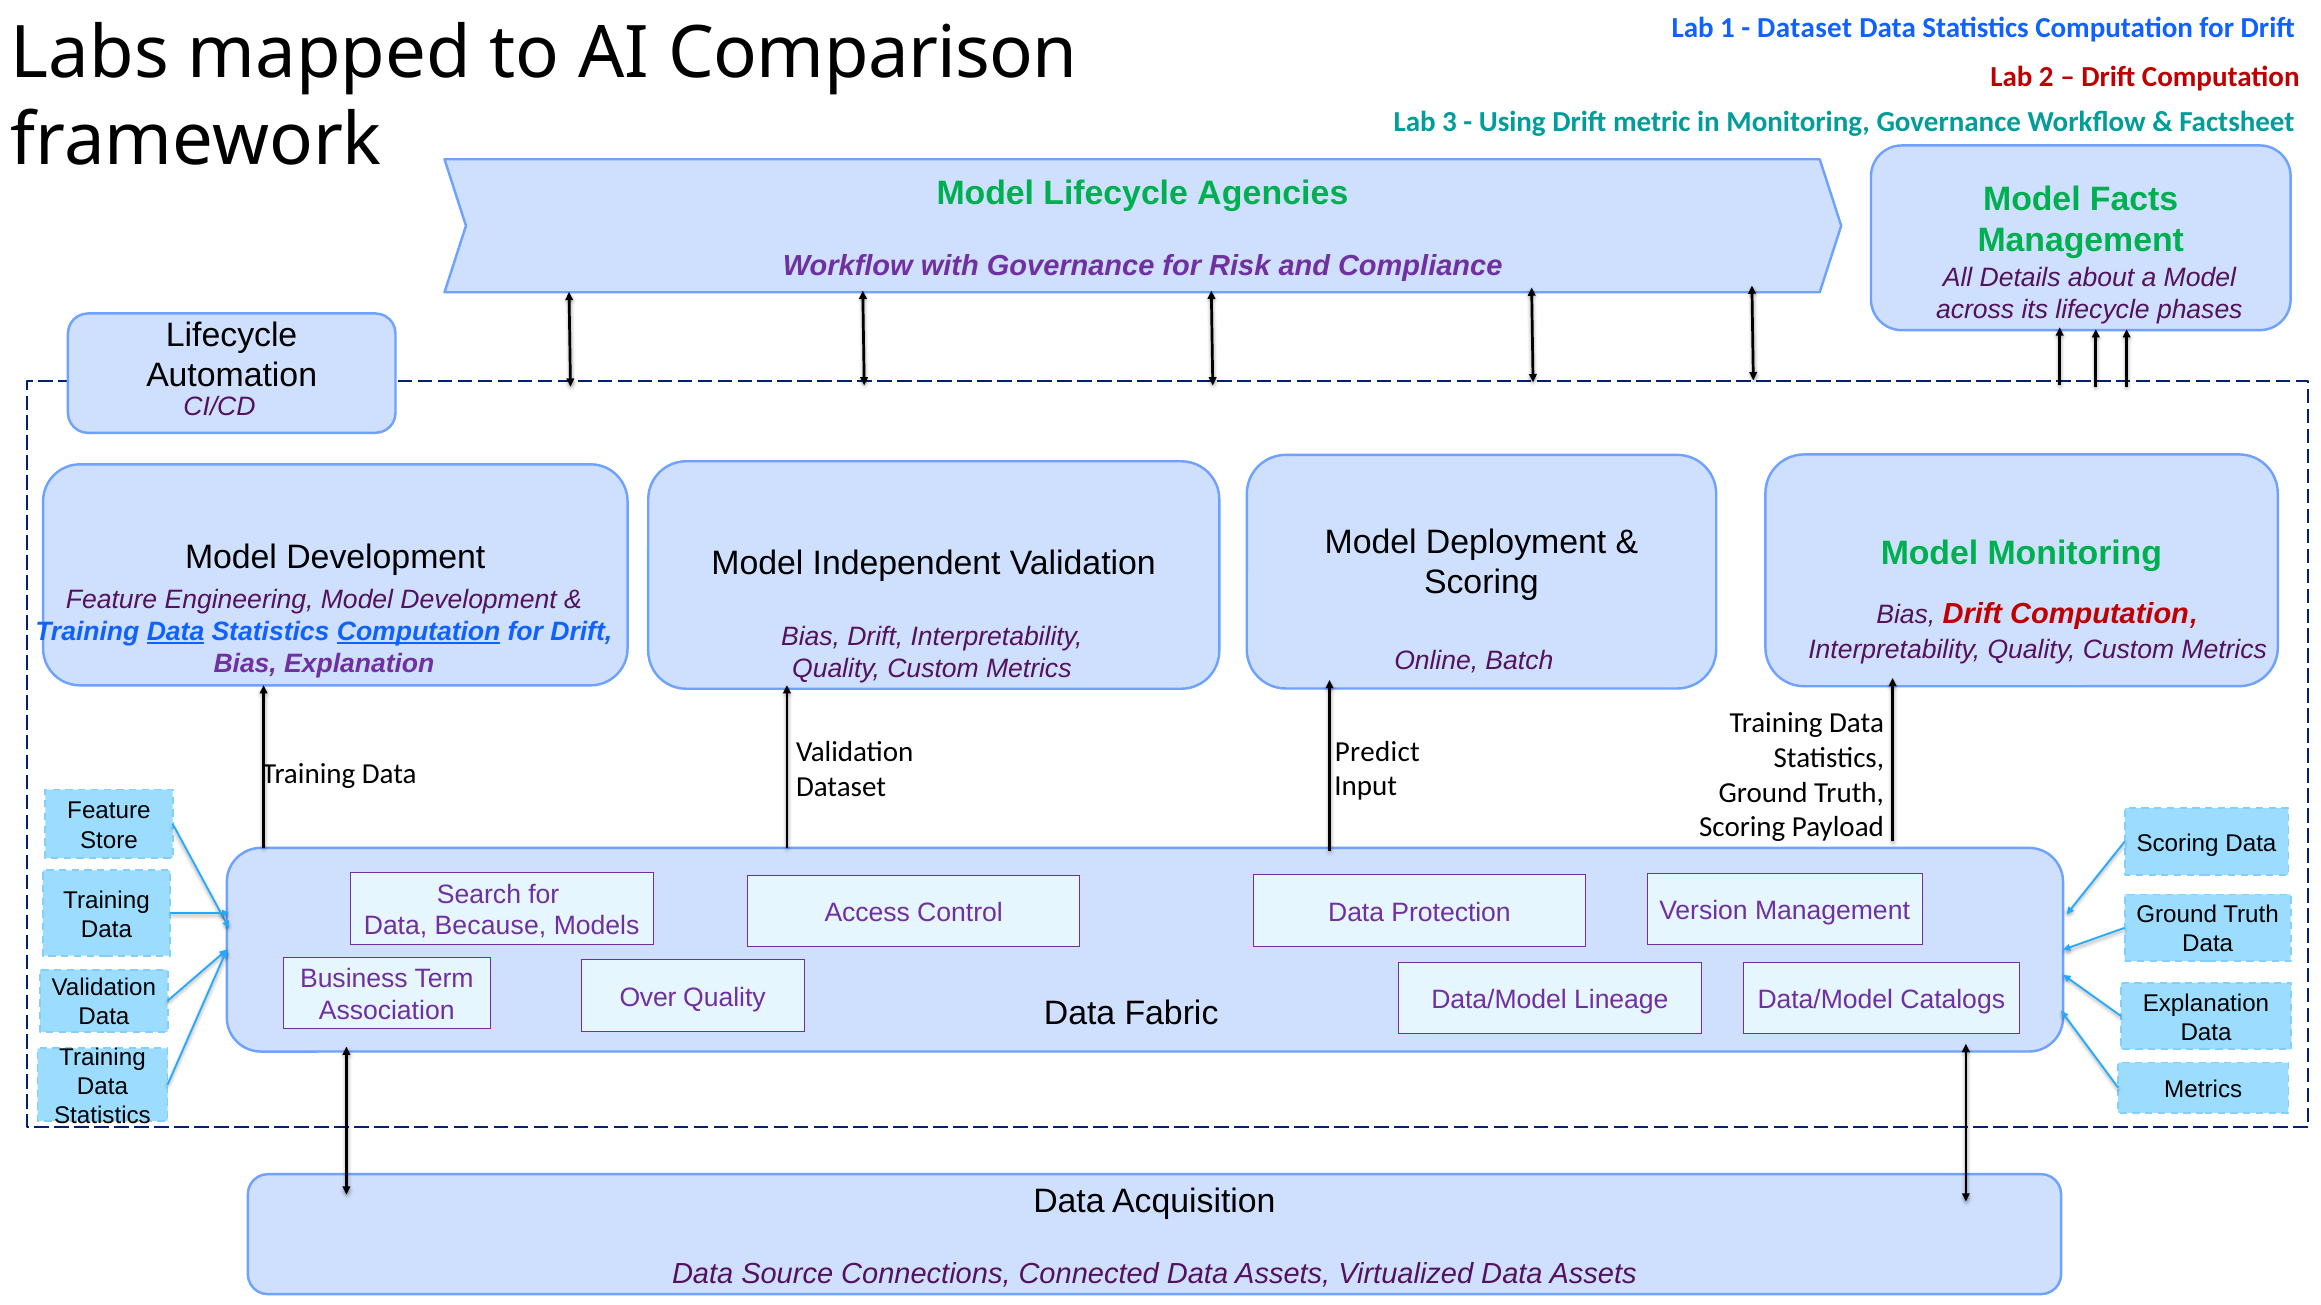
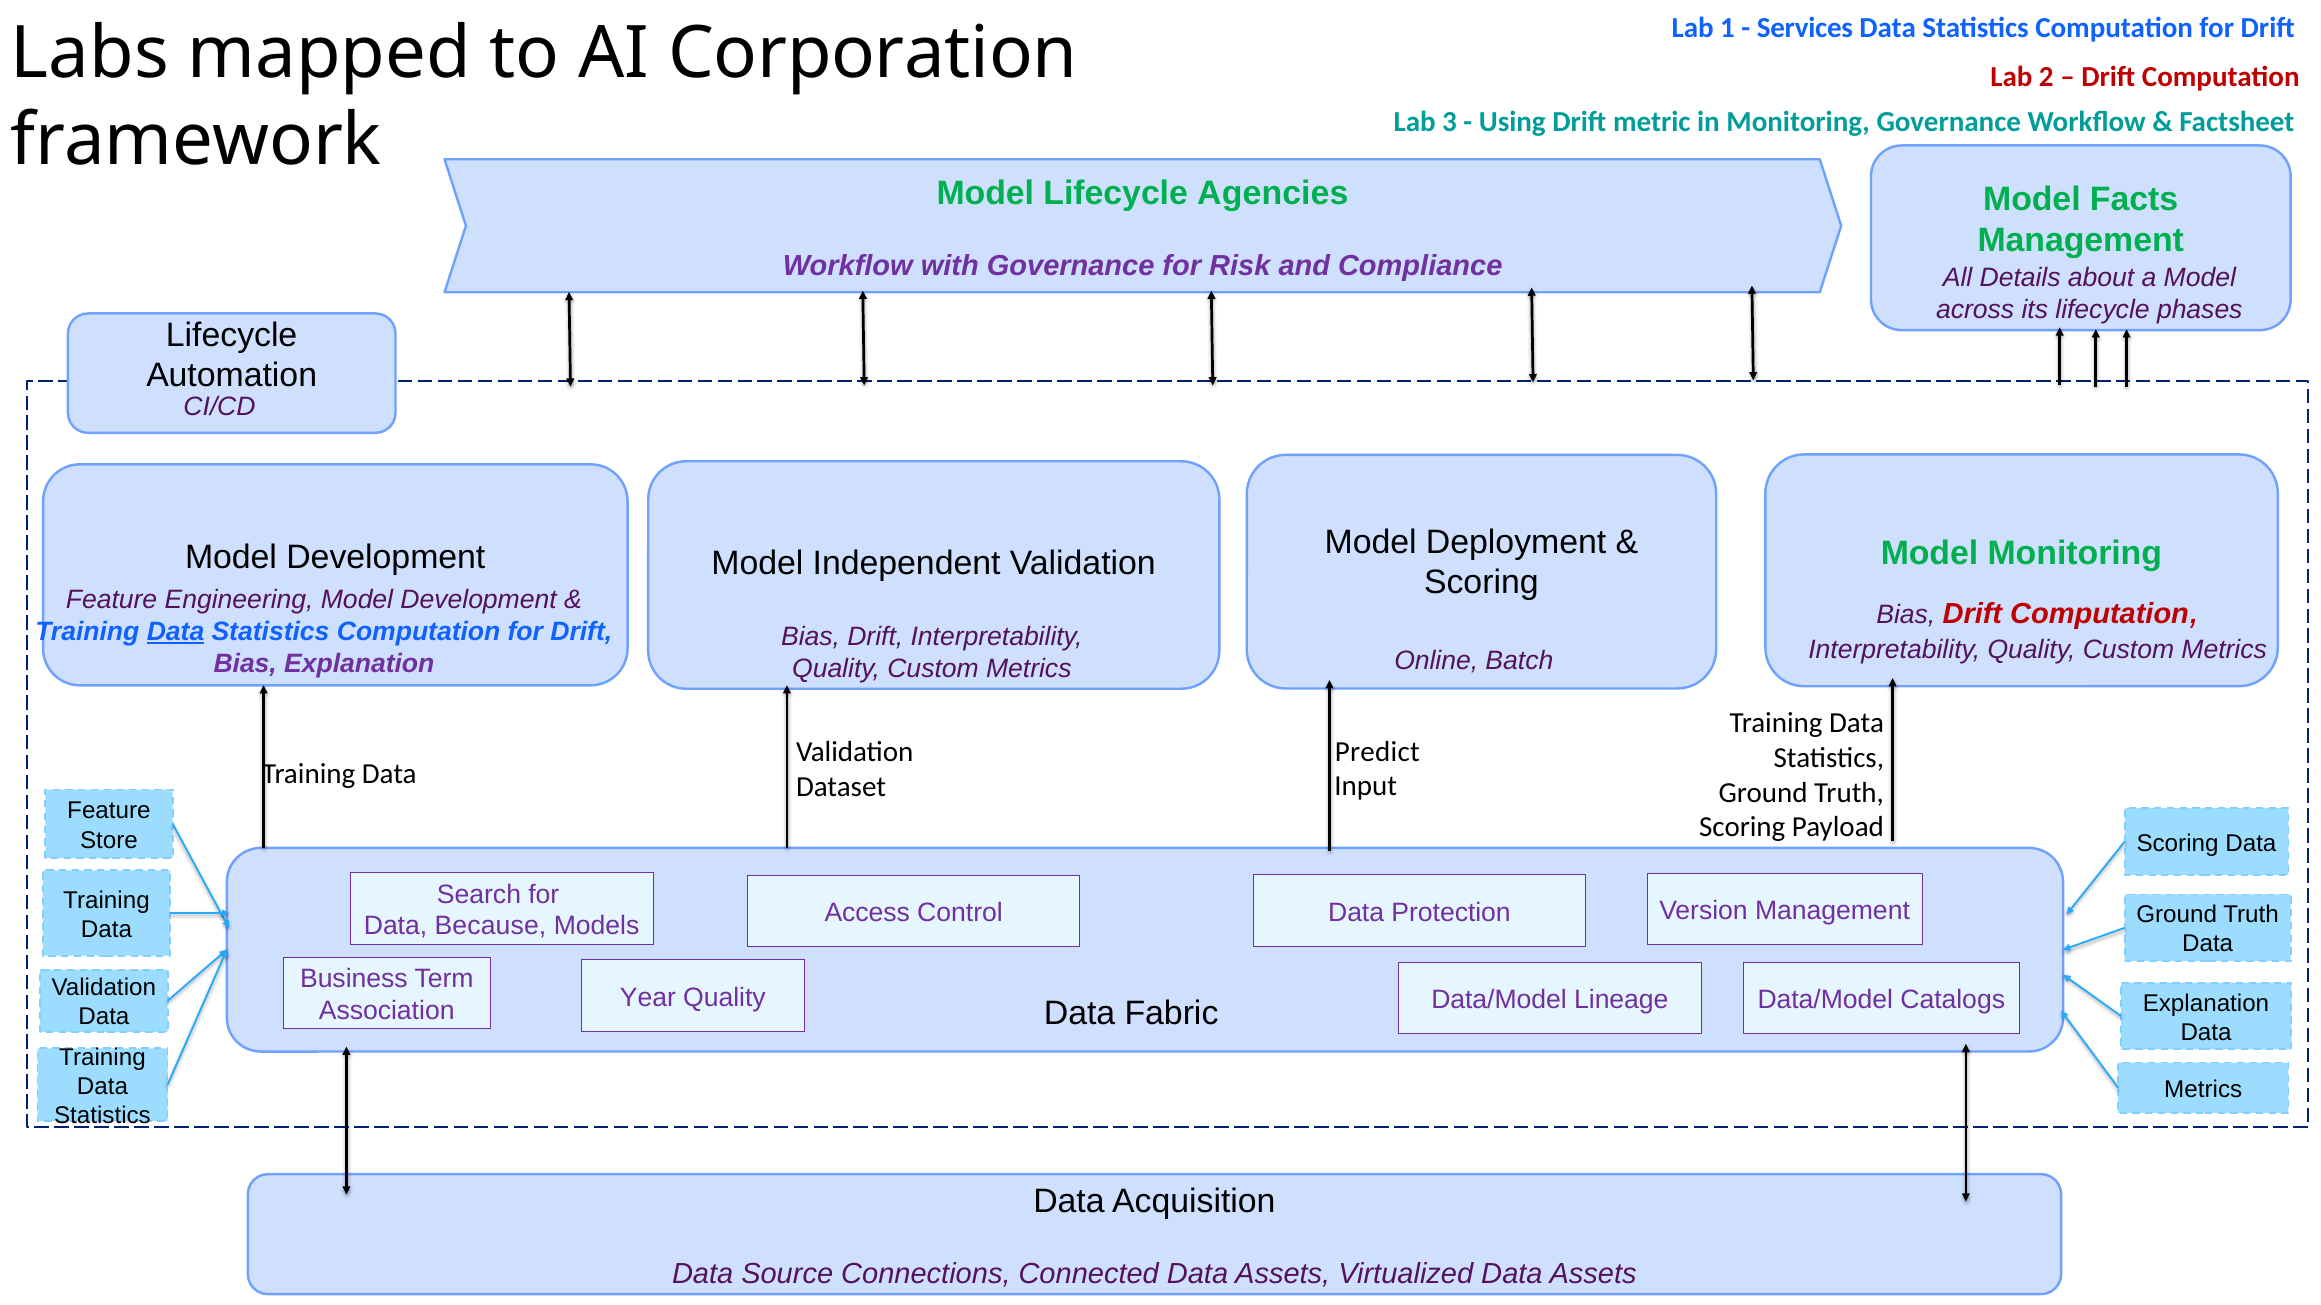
Dataset at (1805, 28): Dataset -> Services
Comparison: Comparison -> Corporation
Computation at (419, 632) underline: present -> none
Over: Over -> Year
